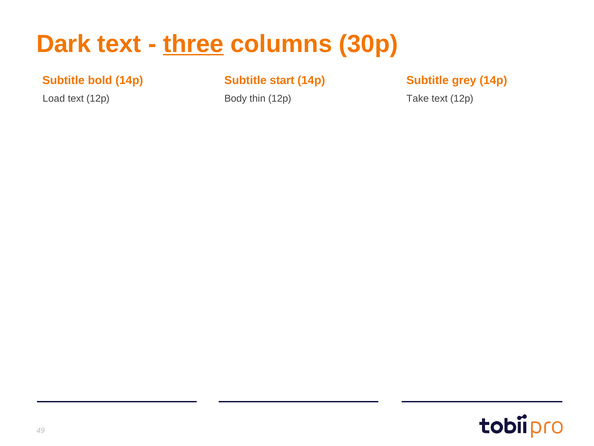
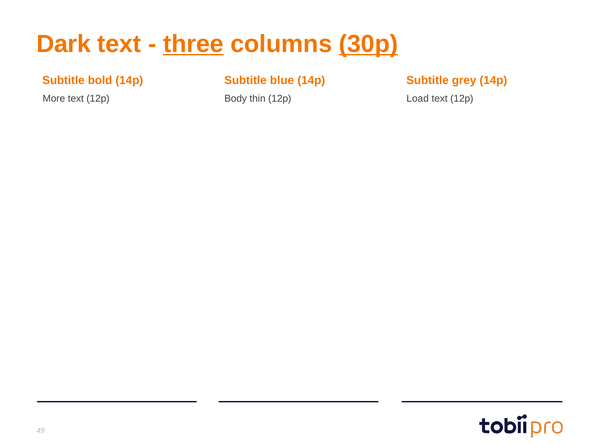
30p underline: none -> present
start: start -> blue
Load: Load -> More
Take: Take -> Load
